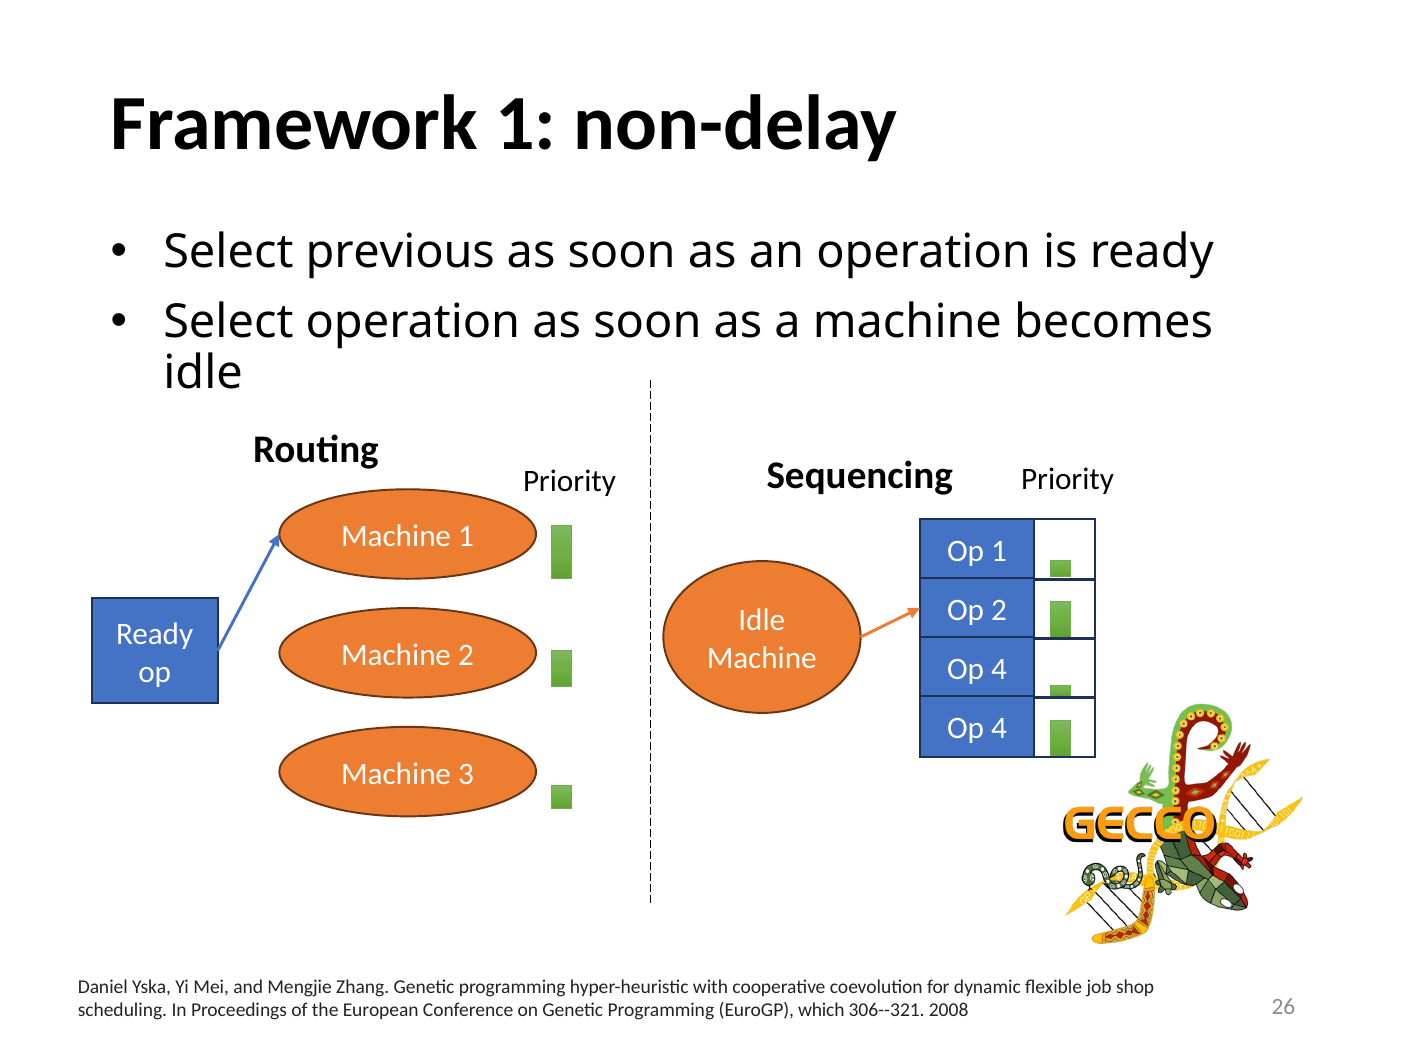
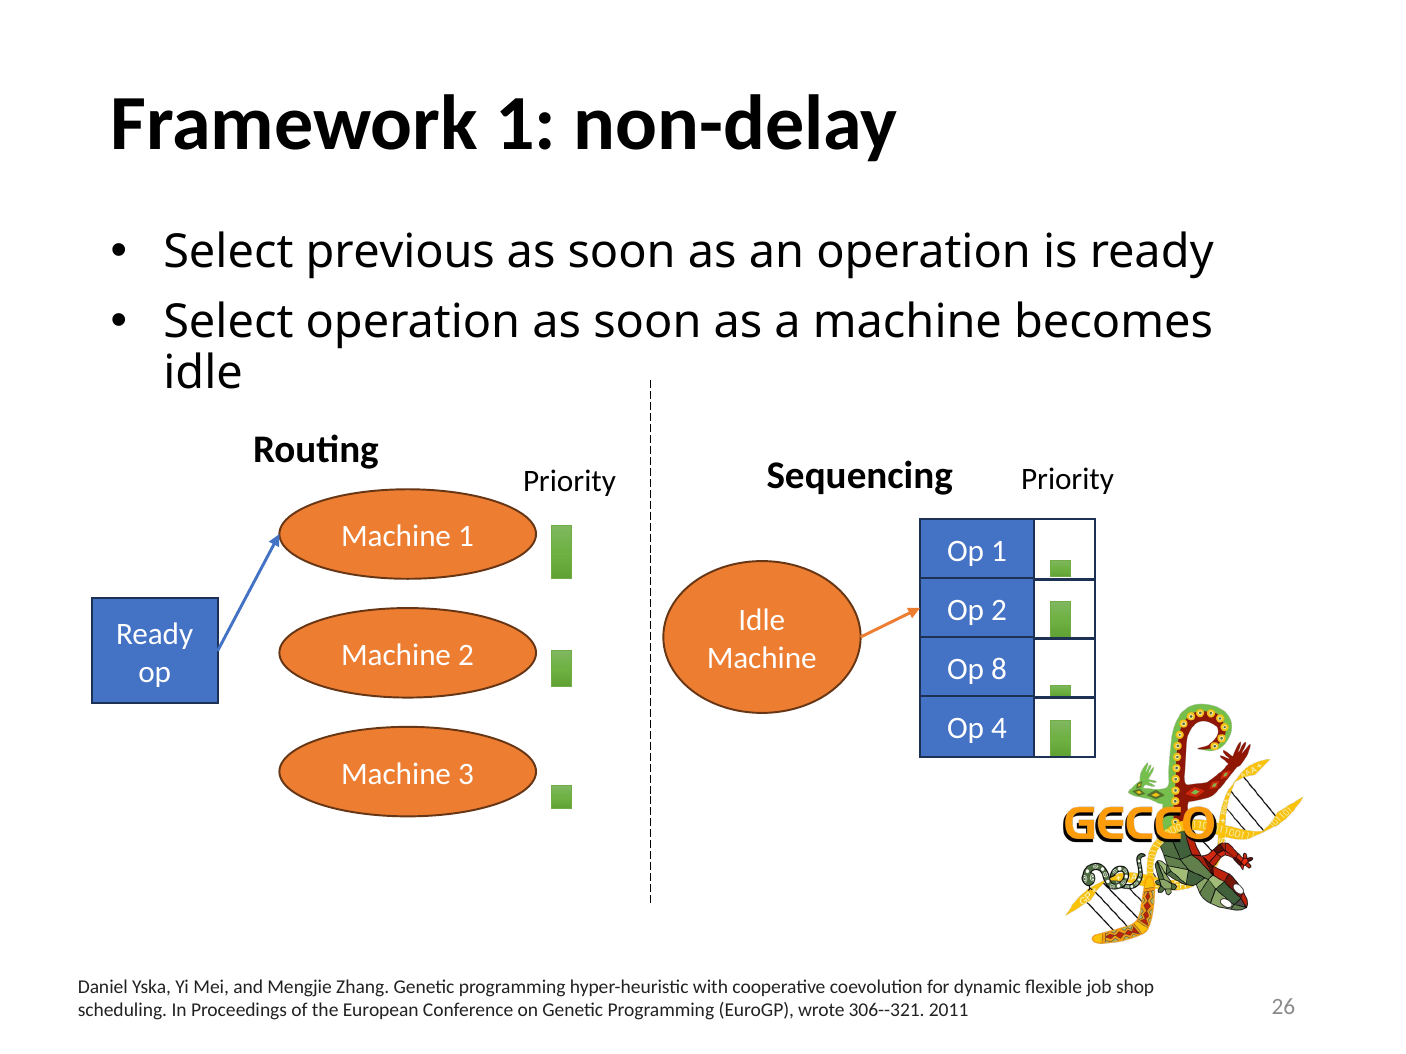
4 at (999, 670): 4 -> 8
which: which -> wrote
2008: 2008 -> 2011
